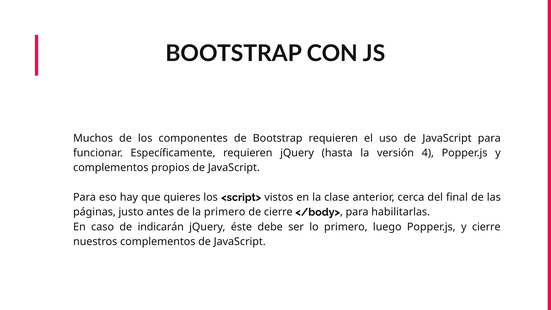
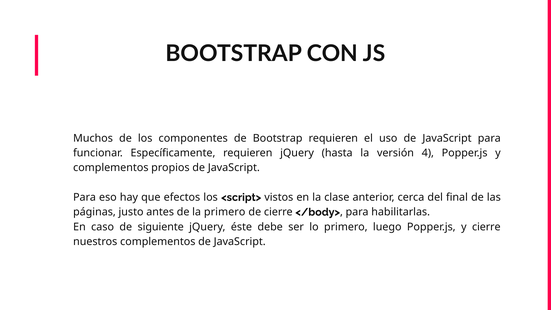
quieres: quieres -> efectos
indicarán: indicarán -> siguiente
